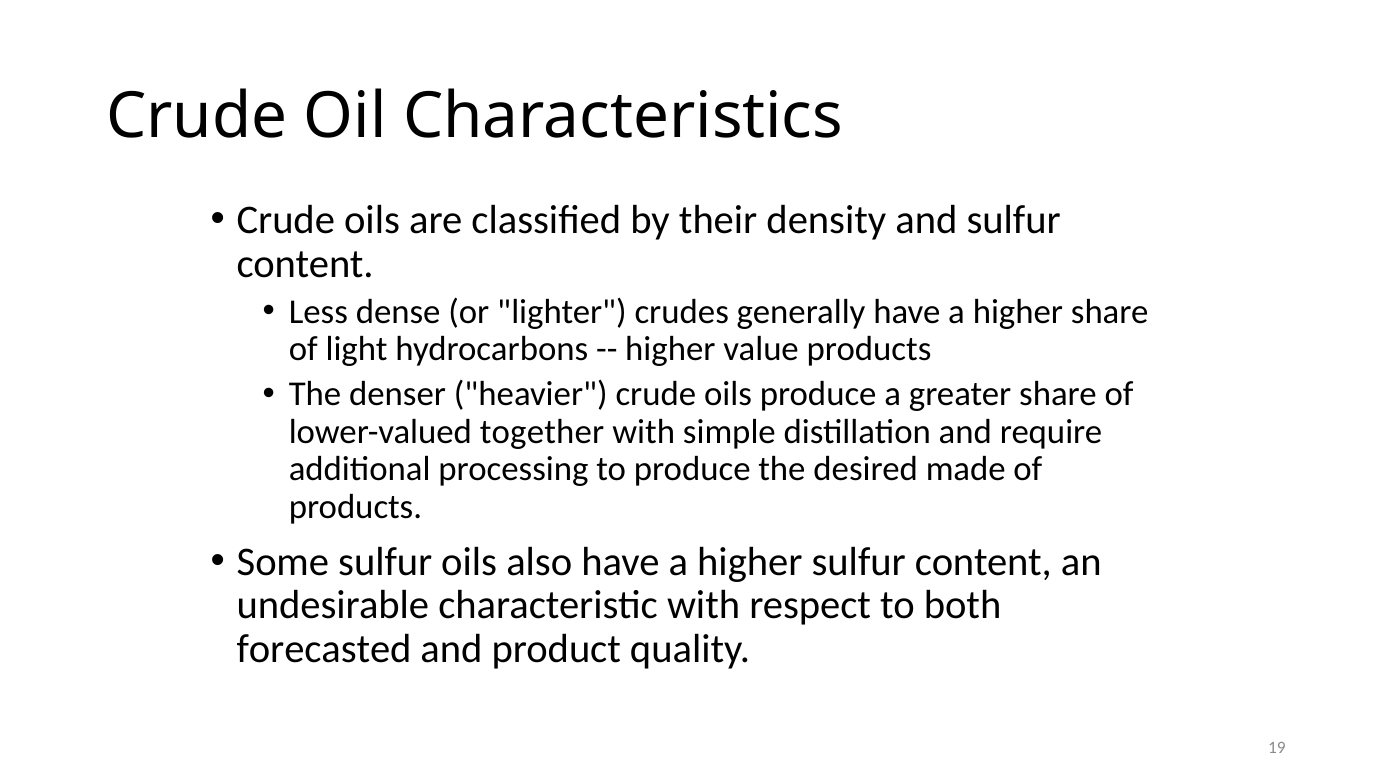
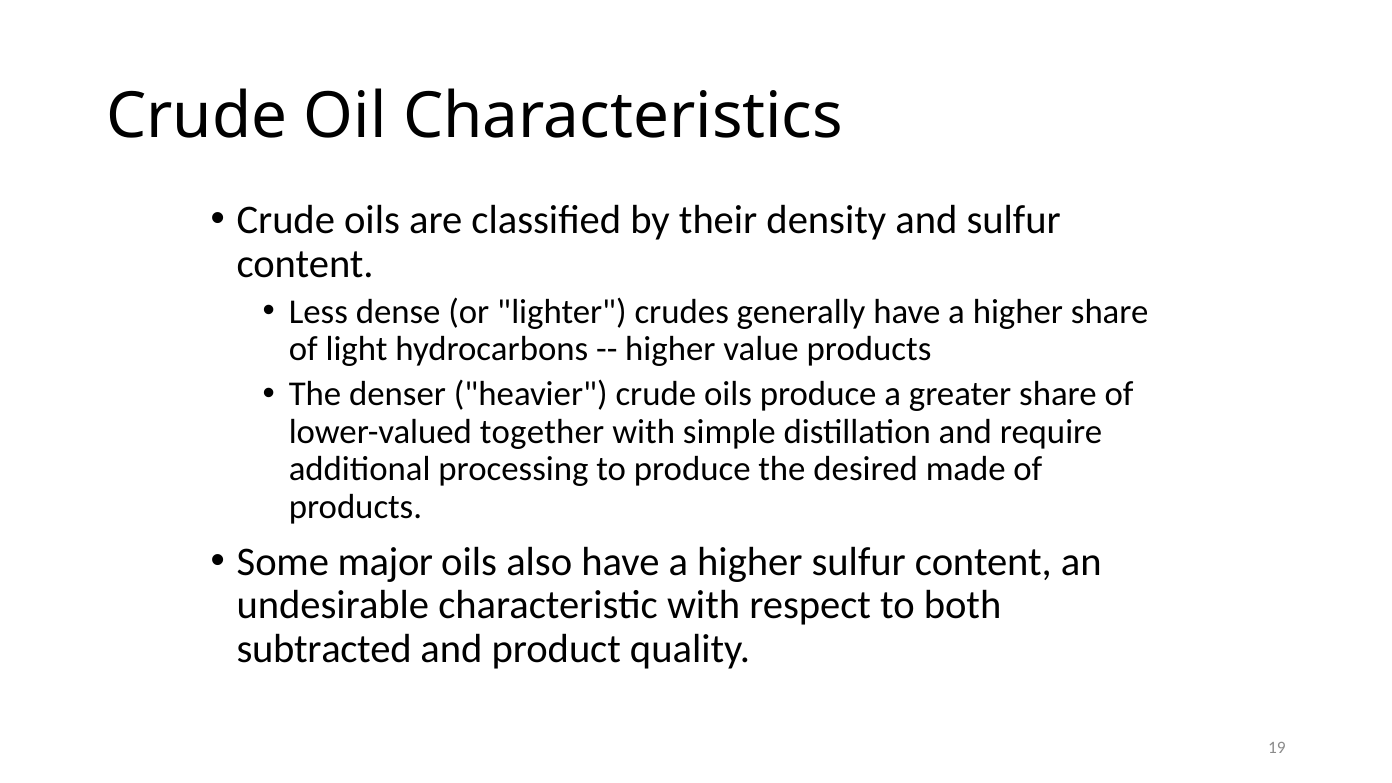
Some sulfur: sulfur -> major
forecasted: forecasted -> subtracted
